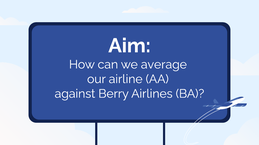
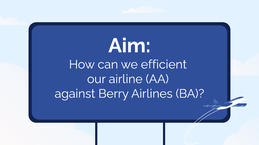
average: average -> efficient
